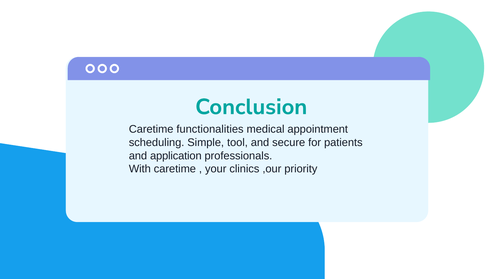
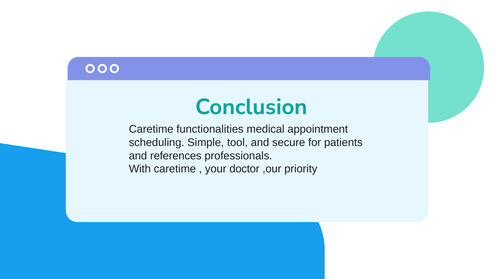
application: application -> references
clinics: clinics -> doctor
